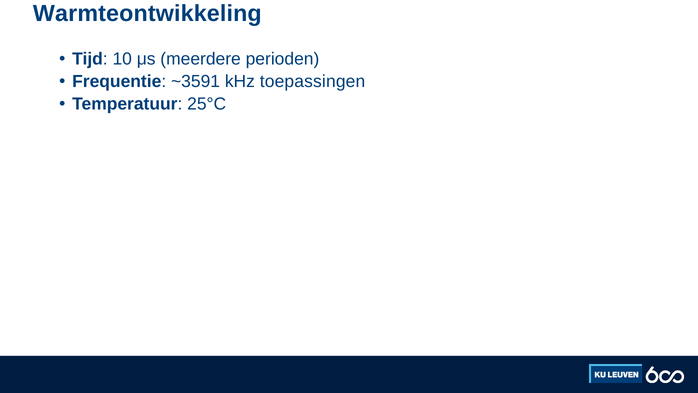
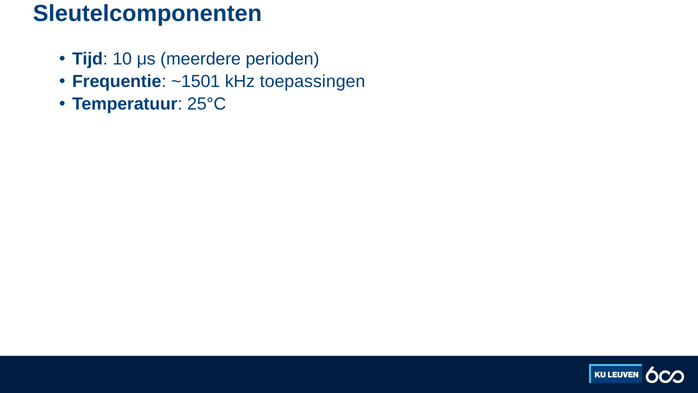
Warmteontwikkeling: Warmteontwikkeling -> Sleutelcomponenten
~3591: ~3591 -> ~1501
